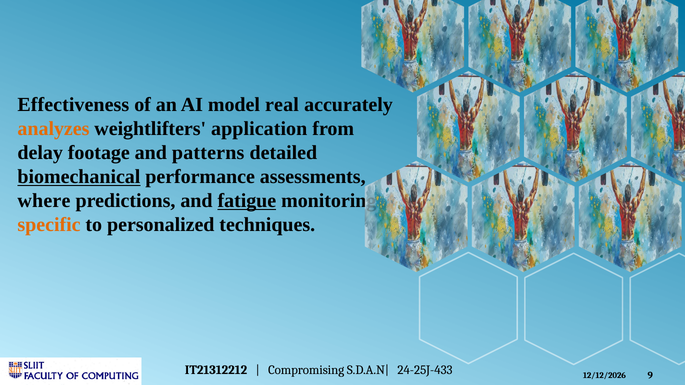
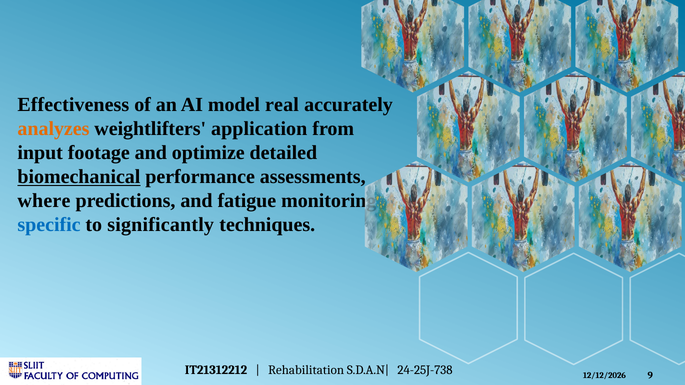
delay: delay -> input
patterns: patterns -> optimize
fatigue underline: present -> none
specific colour: orange -> blue
personalized: personalized -> significantly
Compromising: Compromising -> Rehabilitation
24-25J-433: 24-25J-433 -> 24-25J-738
